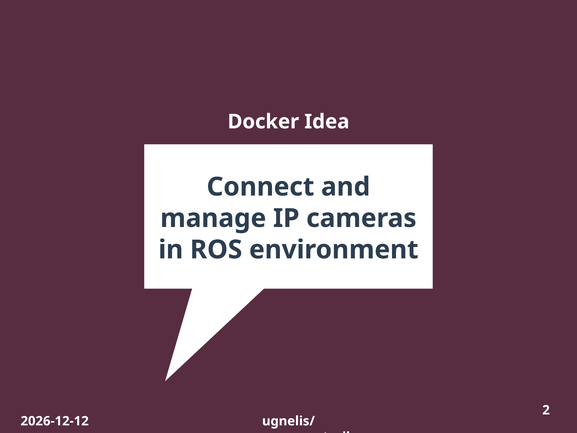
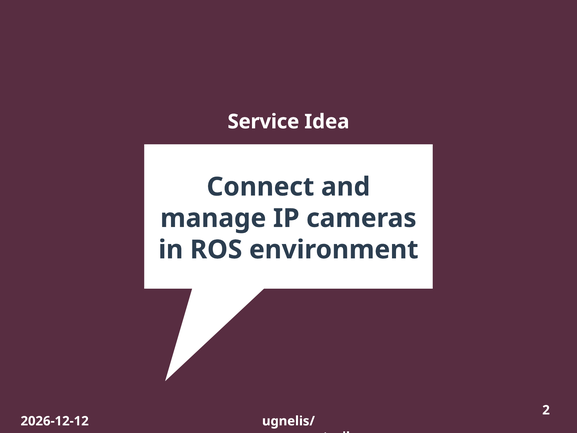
Docker: Docker -> Service
